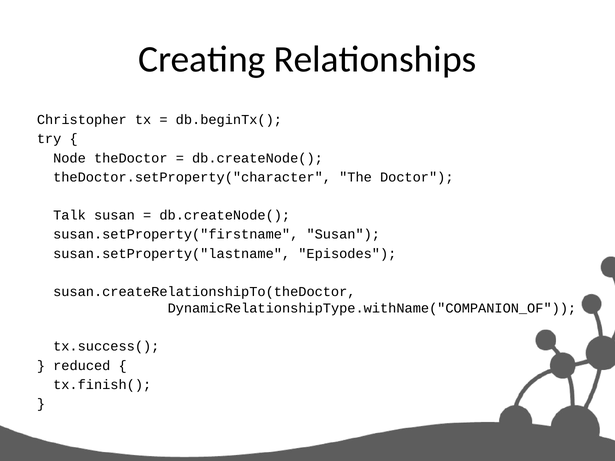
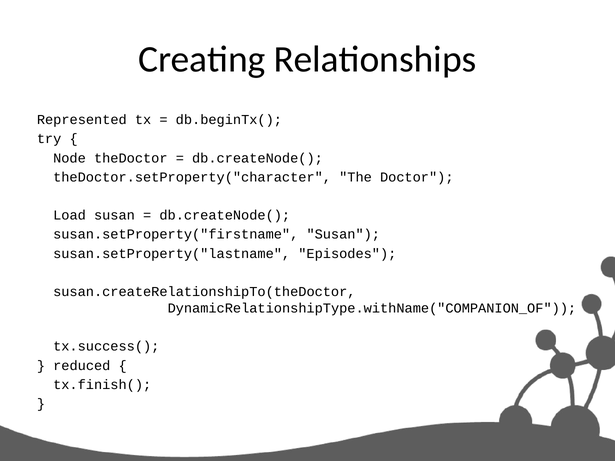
Christopher: Christopher -> Represented
Talk: Talk -> Load
